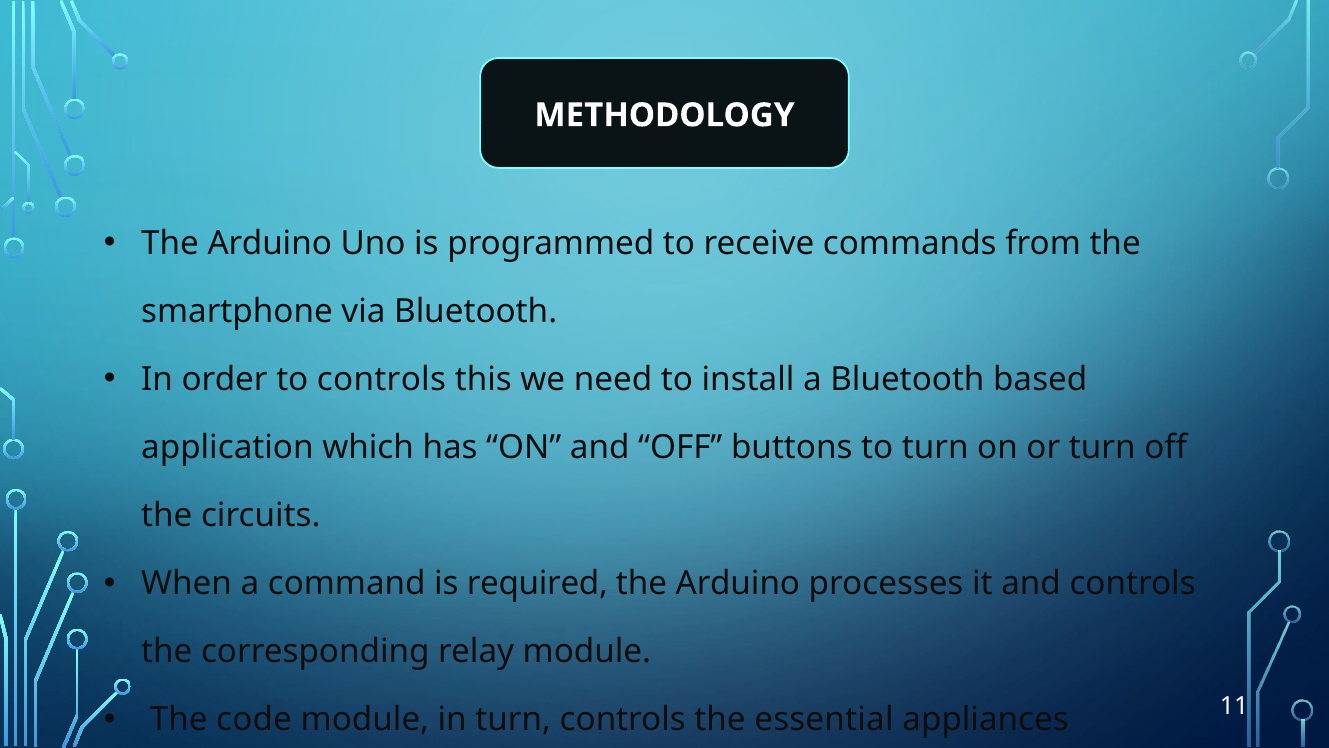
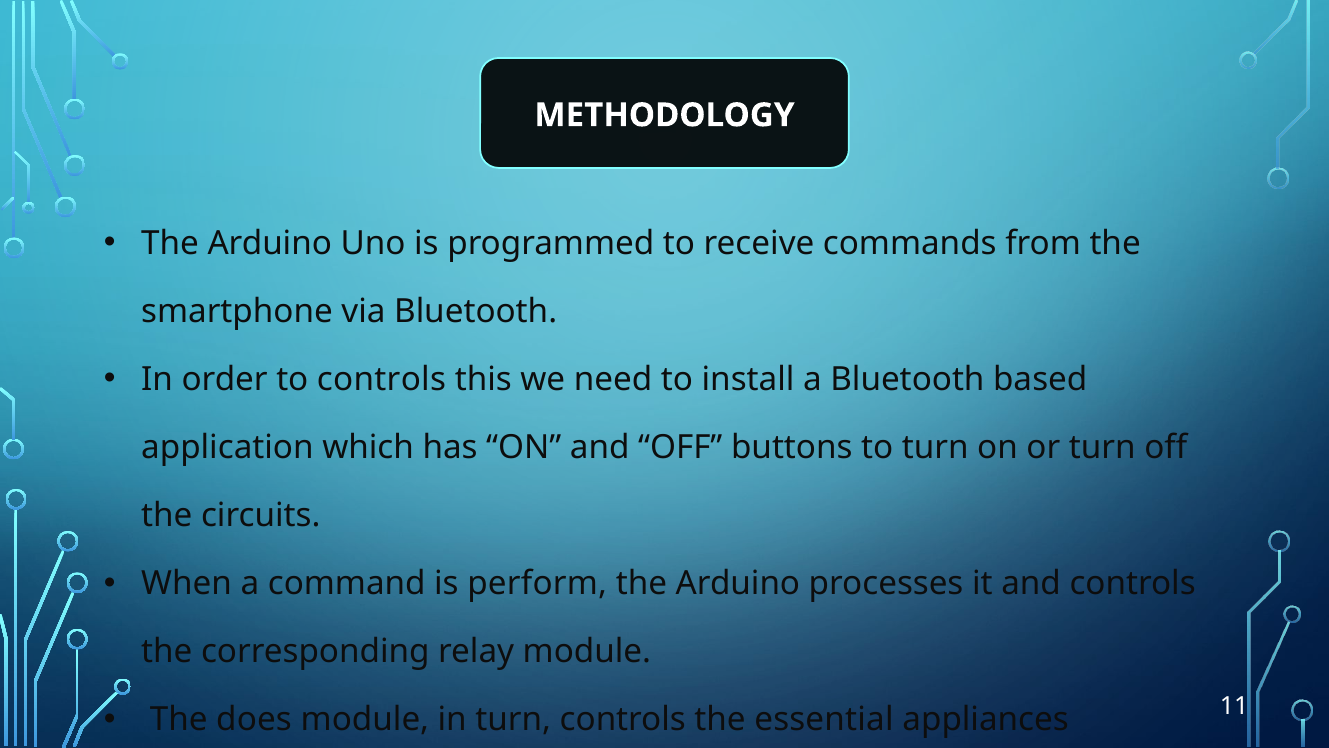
required: required -> perform
code: code -> does
